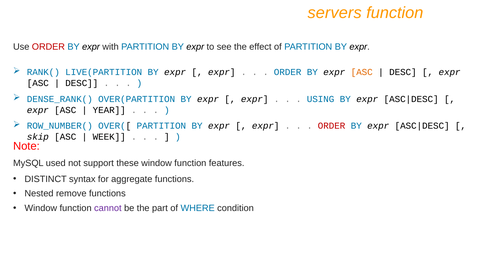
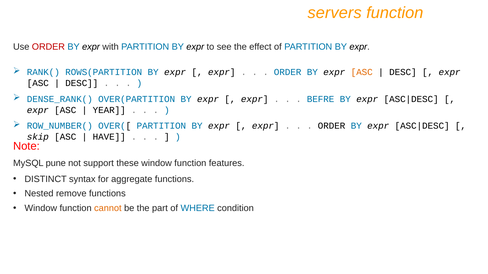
LIVE(PARTITION: LIVE(PARTITION -> ROWS(PARTITION
USING: USING -> BEFRE
ORDER at (332, 126) colour: red -> black
WEEK: WEEK -> HAVE
used: used -> pune
cannot colour: purple -> orange
